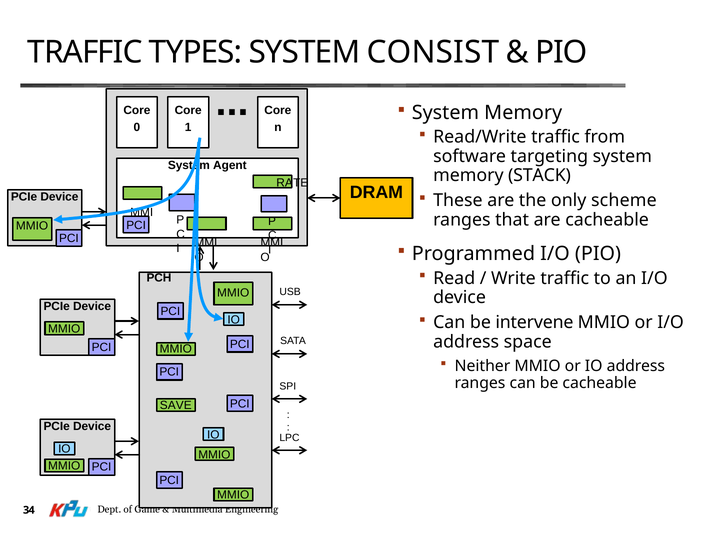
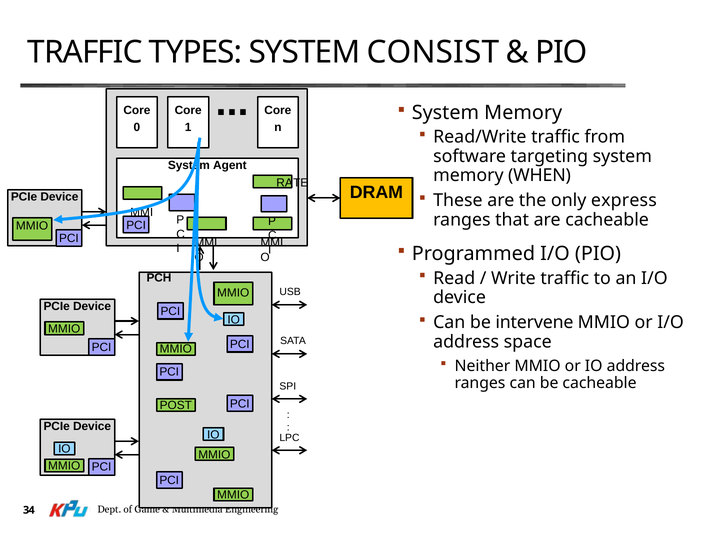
STACK: STACK -> WHEN
scheme: scheme -> express
SAVE: SAVE -> POST
